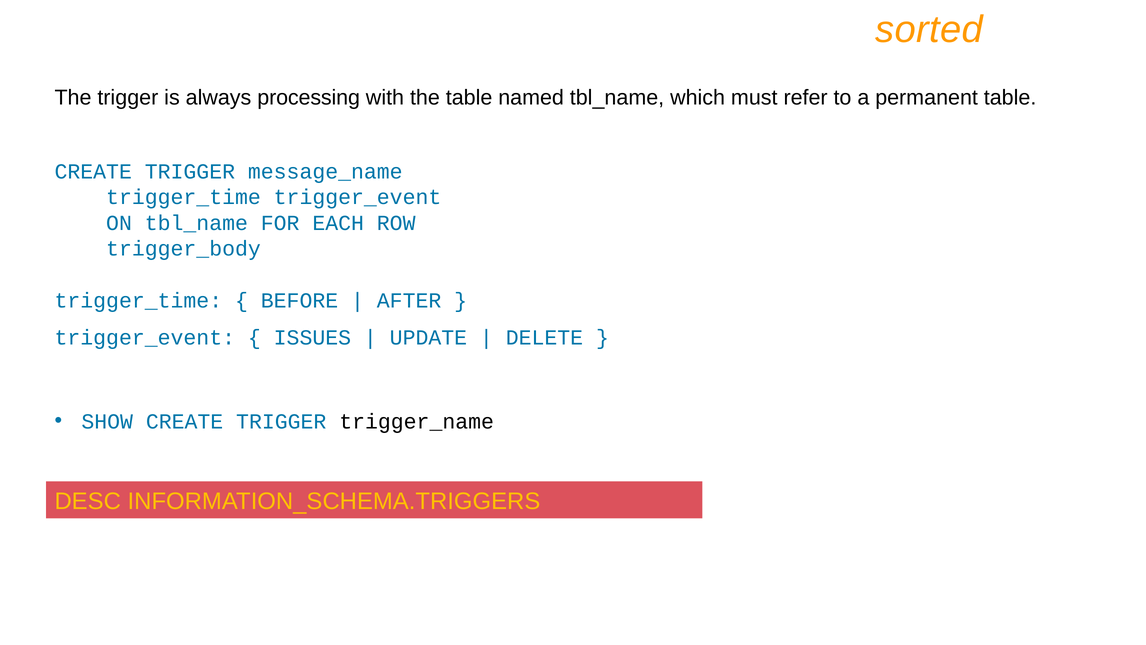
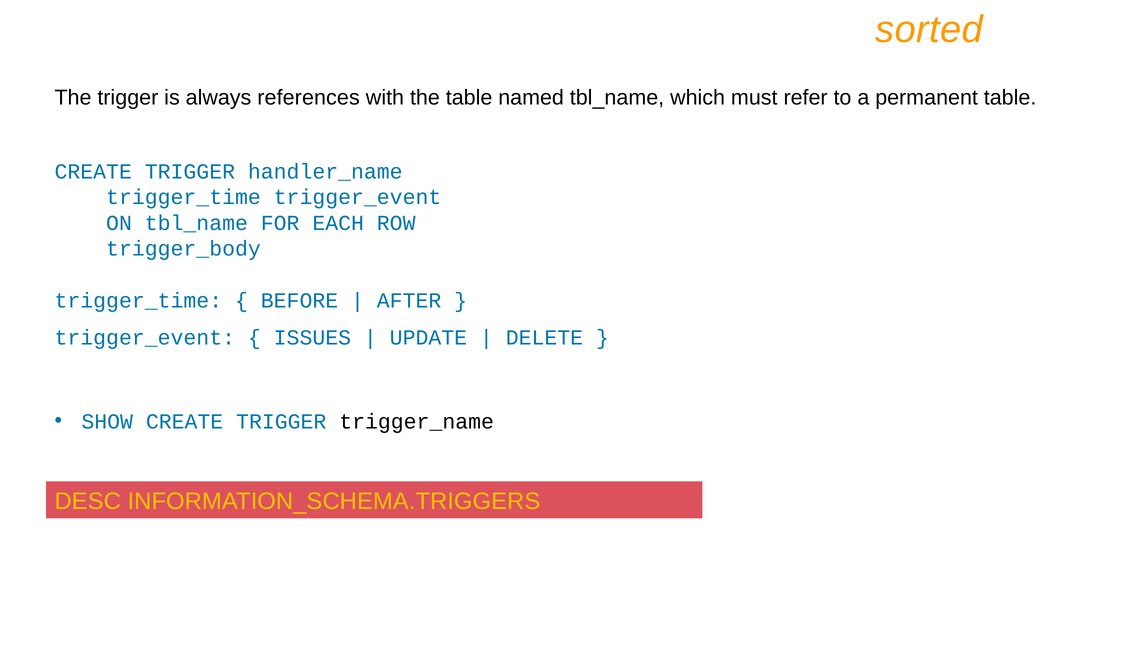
processing: processing -> references
message_name: message_name -> handler_name
